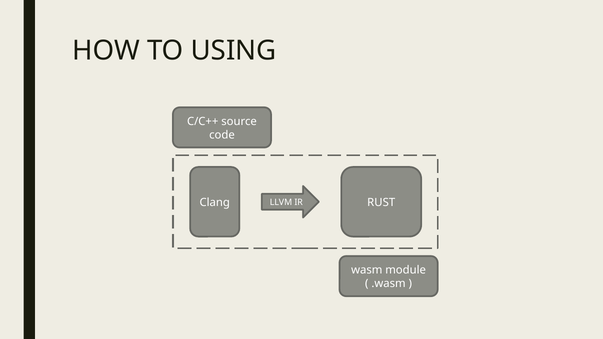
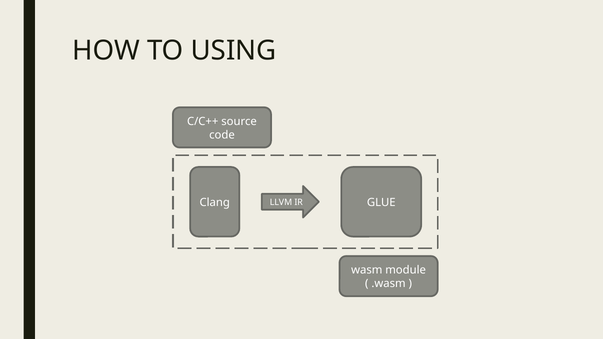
RUST: RUST -> GLUE
